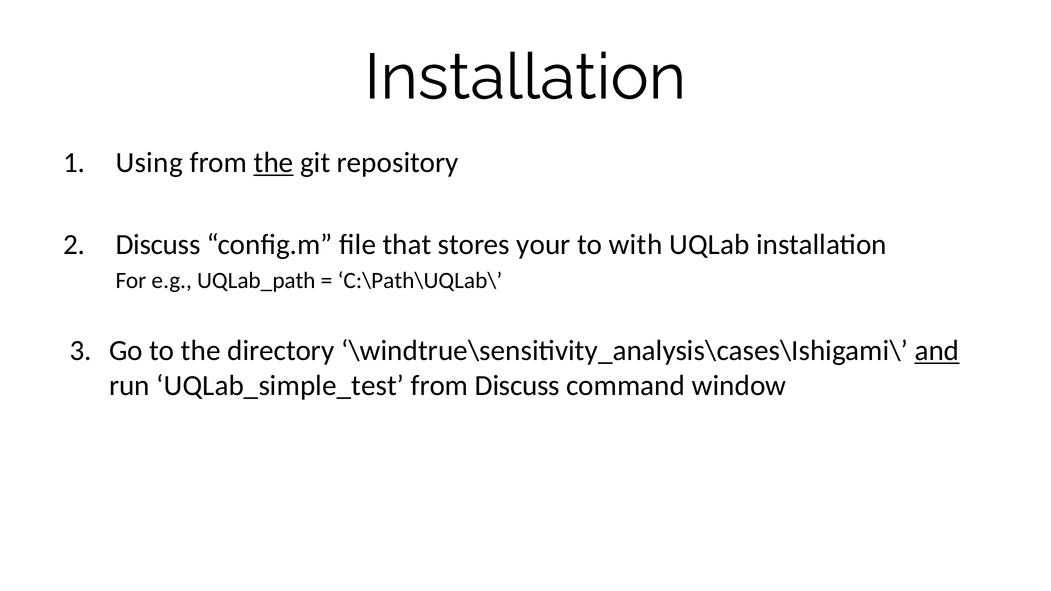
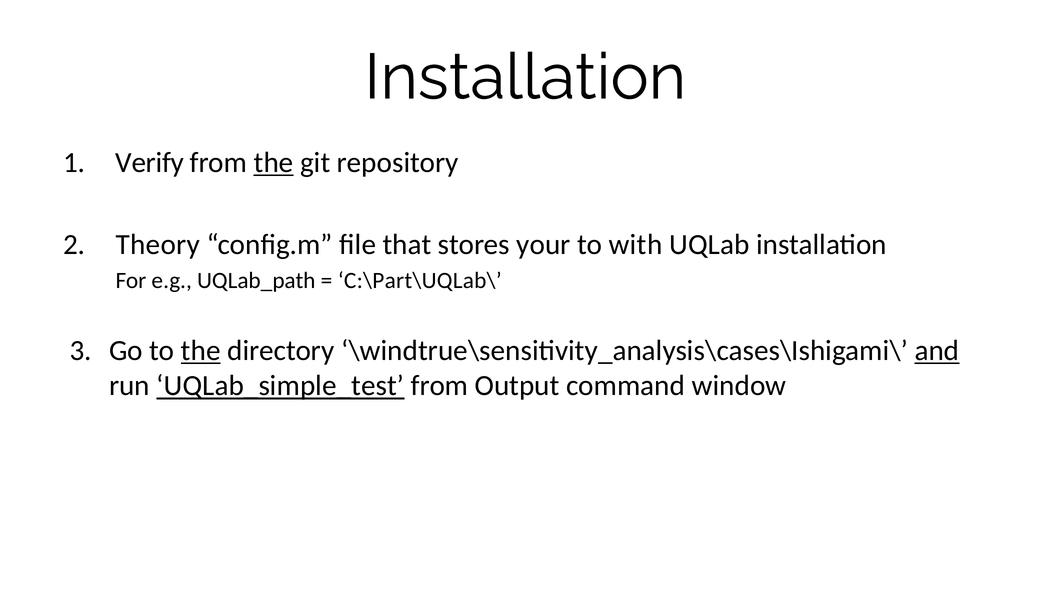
Using: Using -> Verify
Discuss at (158, 245): Discuss -> Theory
C:\Path\UQLab\: C:\Path\UQLab\ -> C:\Part\UQLab\
the at (201, 351) underline: none -> present
UQLab_simple_test underline: none -> present
from Discuss: Discuss -> Output
